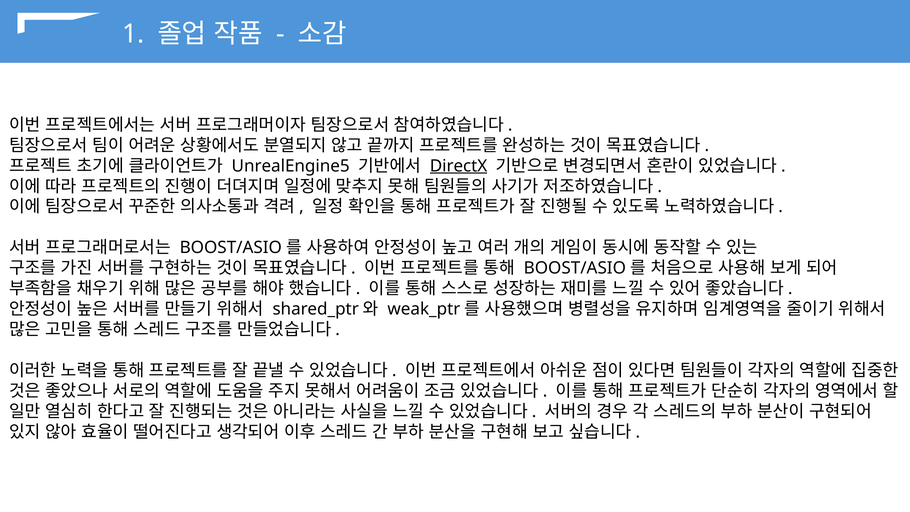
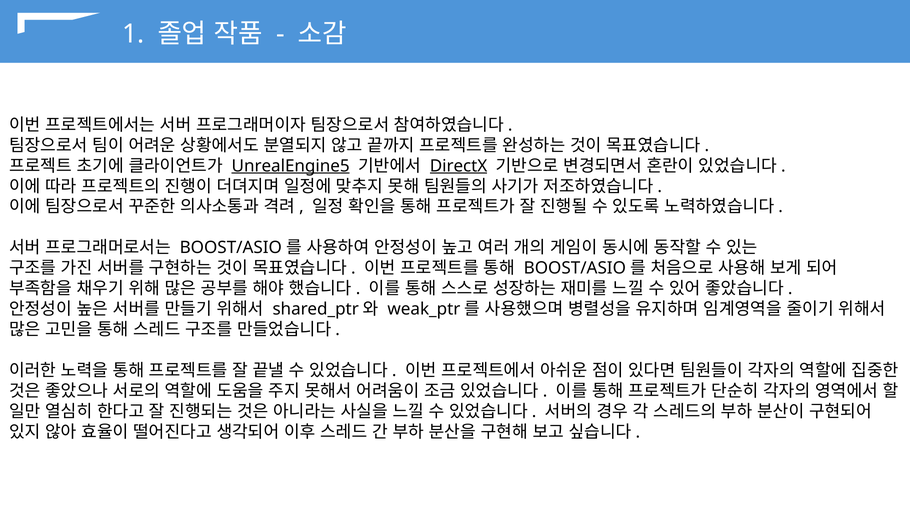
UnrealEngine5 underline: none -> present
